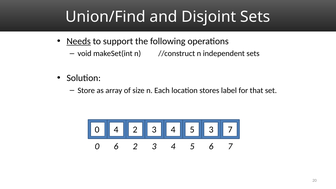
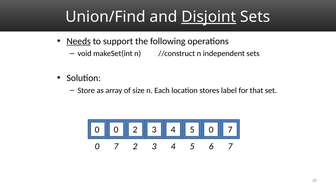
Disjoint underline: none -> present
0 4: 4 -> 0
5 3: 3 -> 0
6 at (116, 146): 6 -> 7
